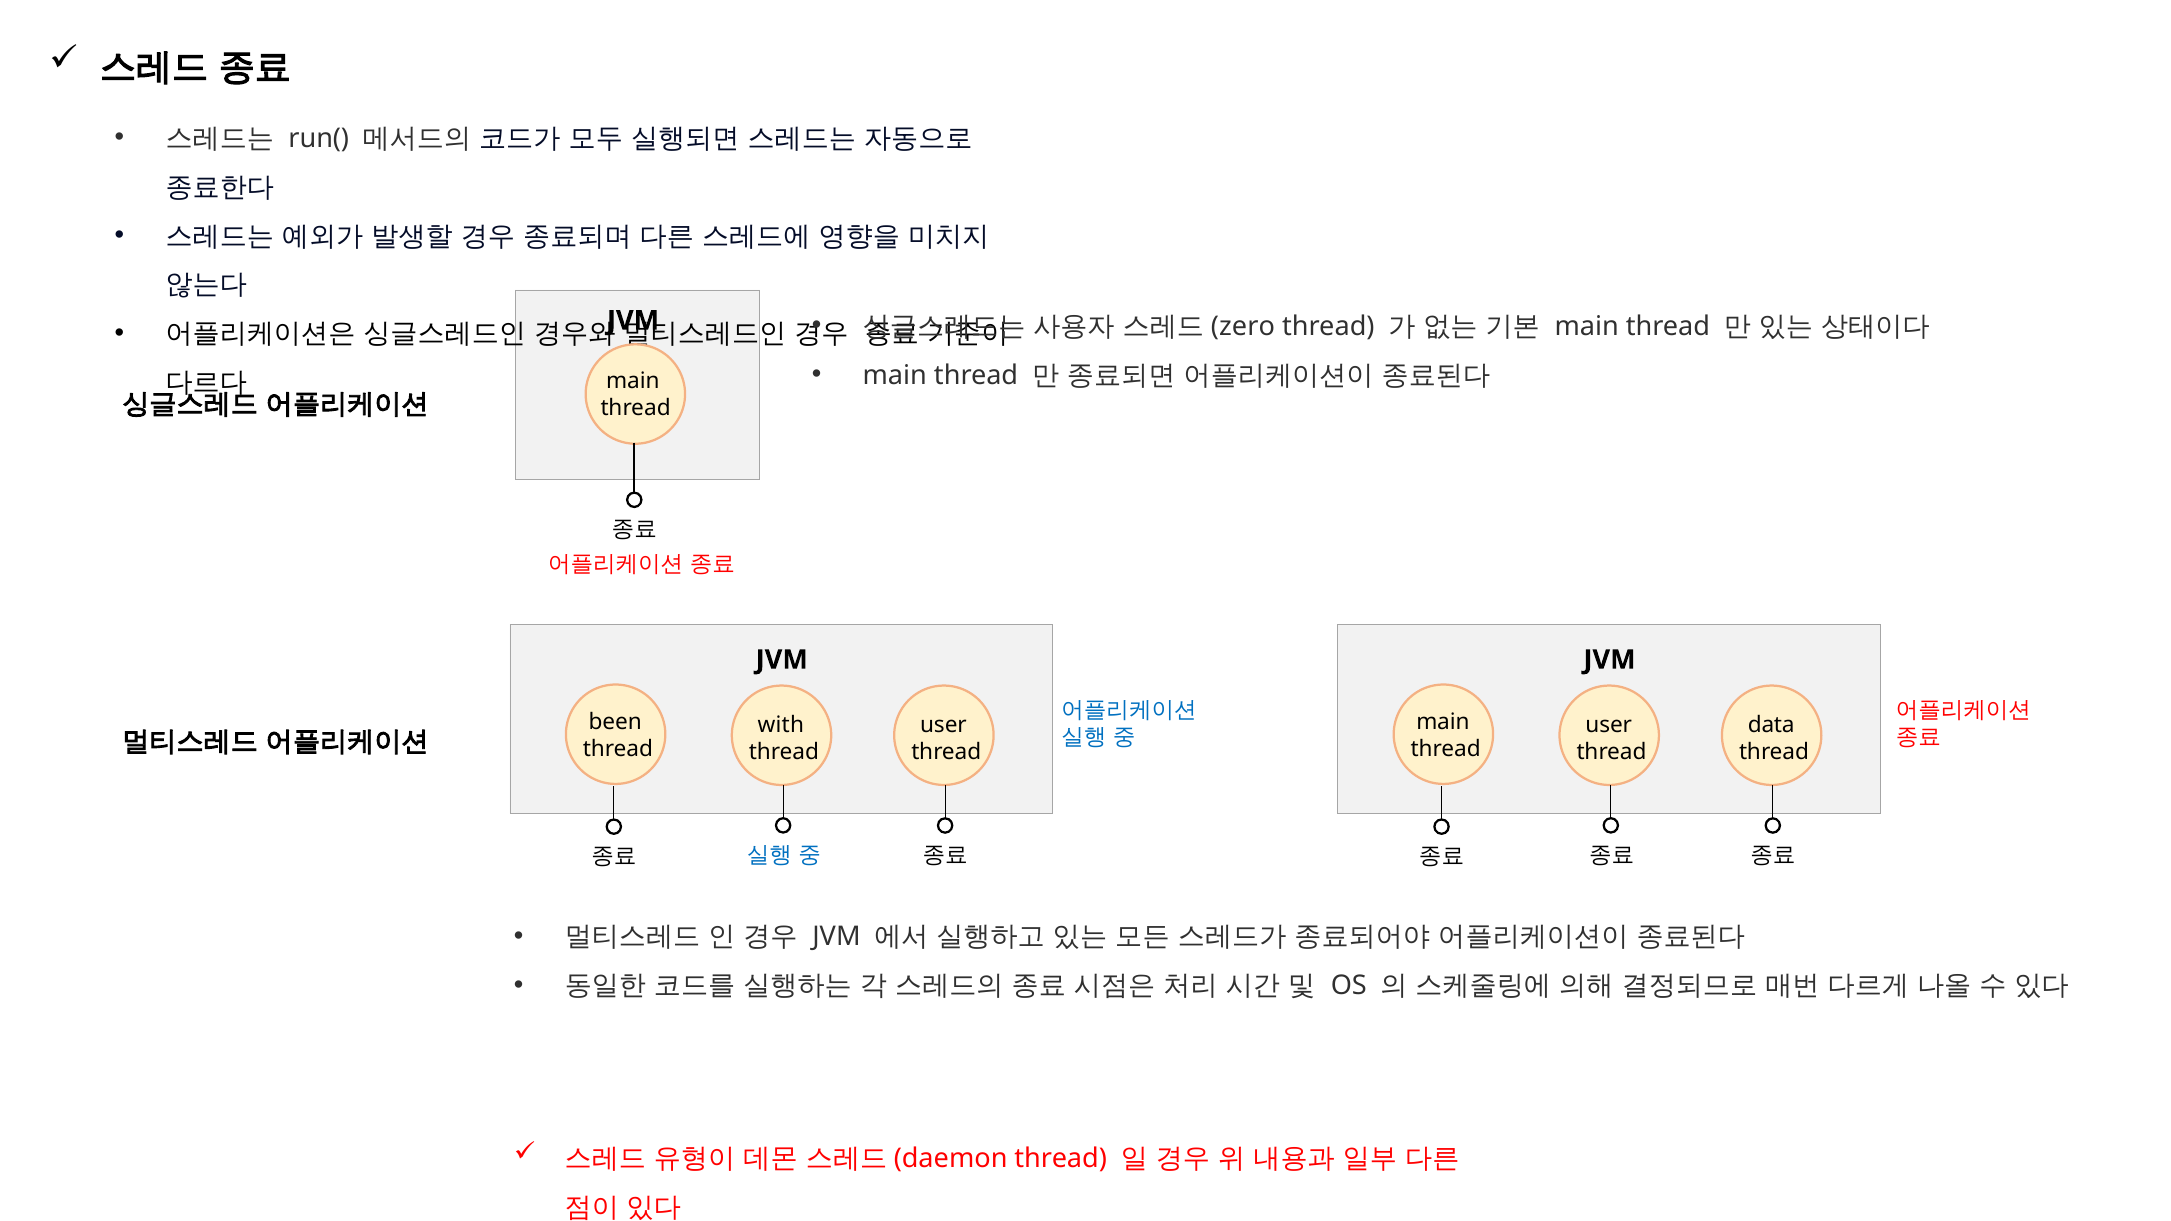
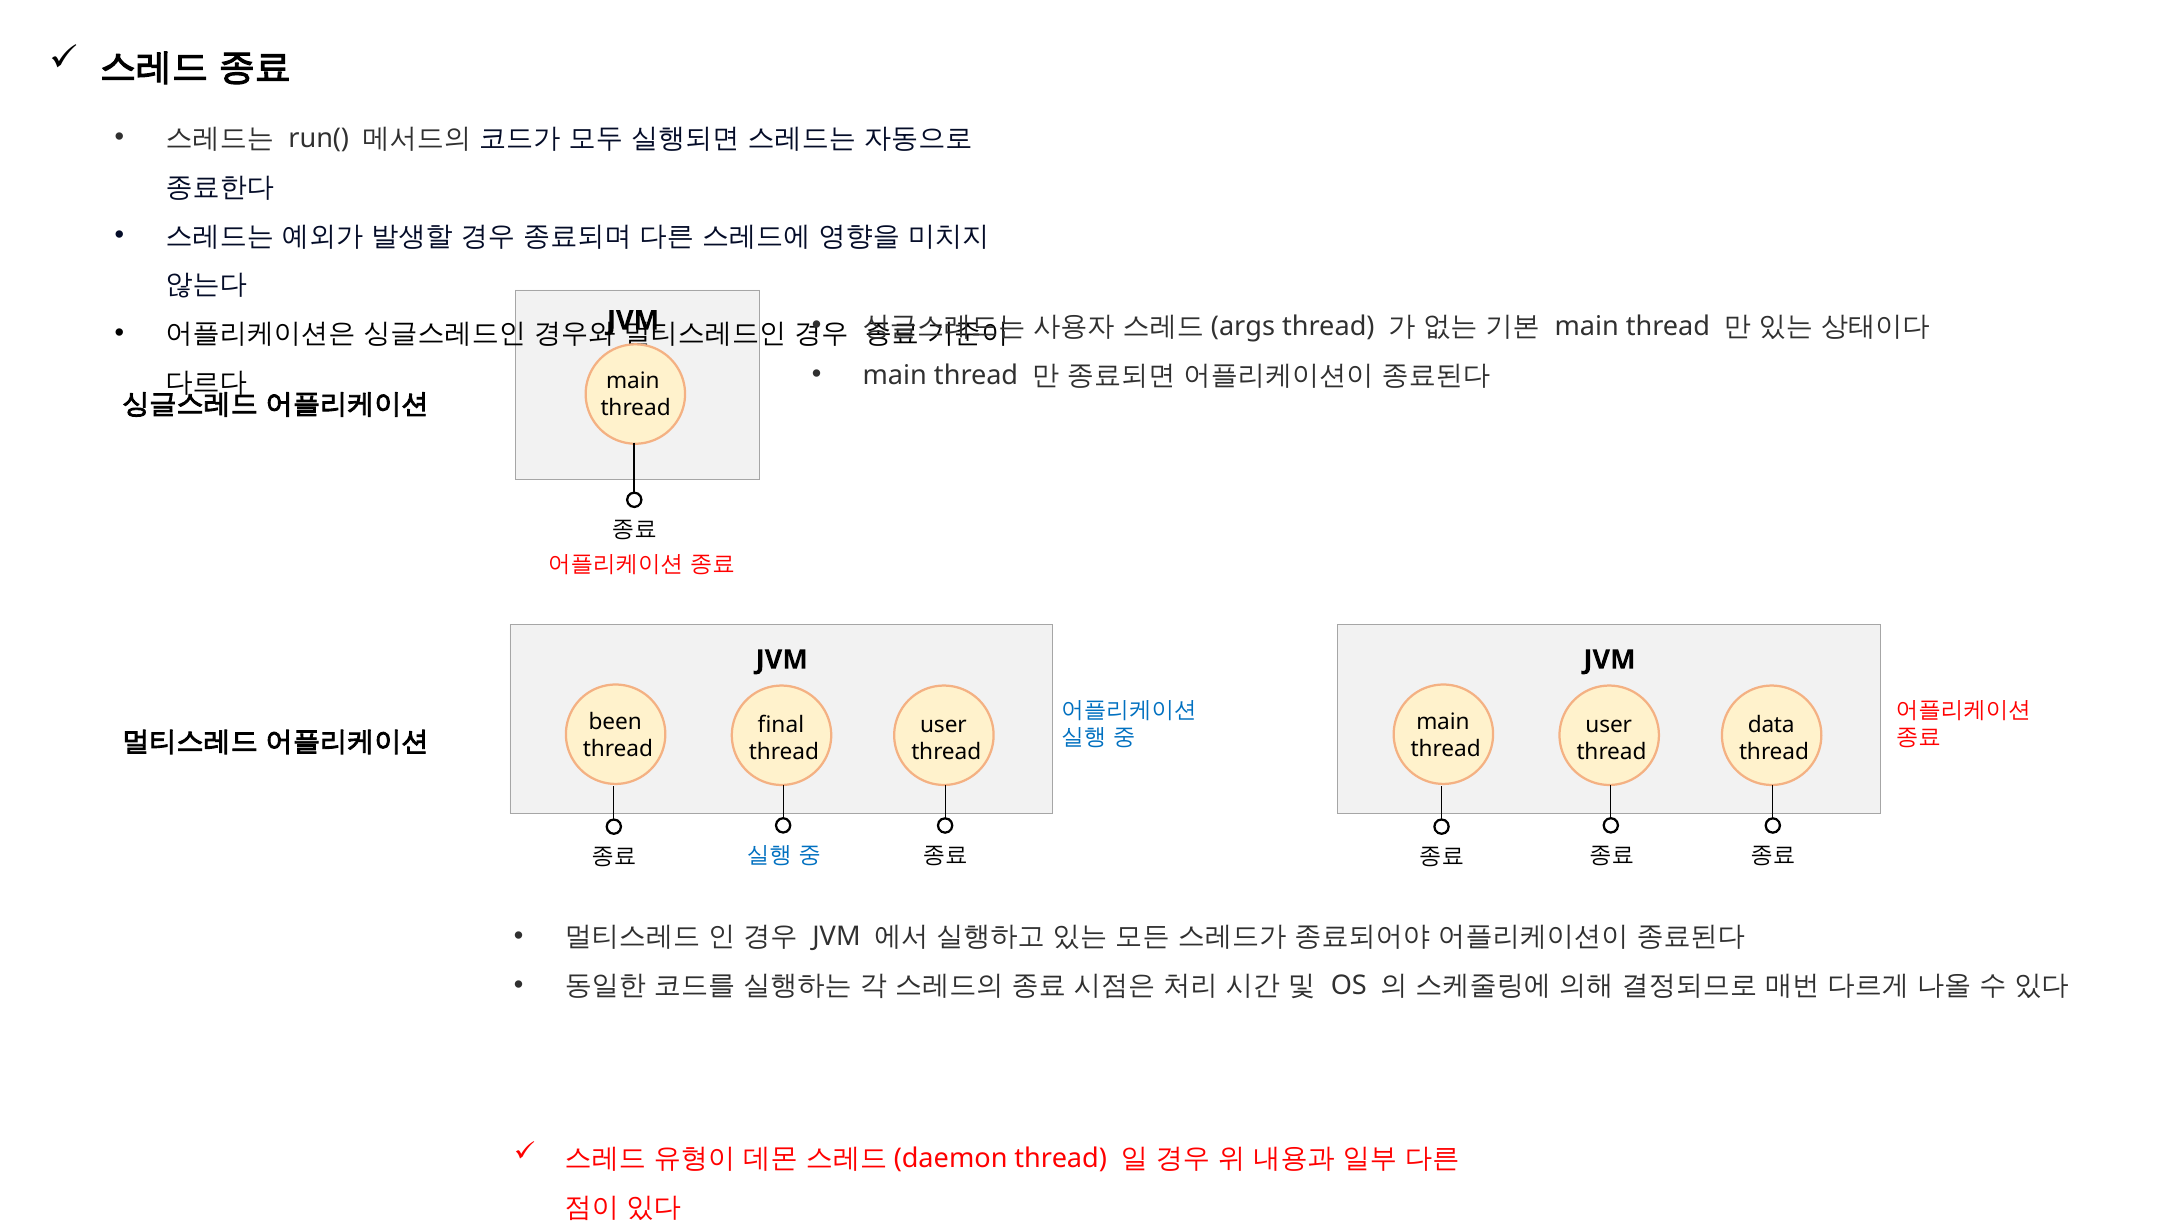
zero: zero -> args
with: with -> final
